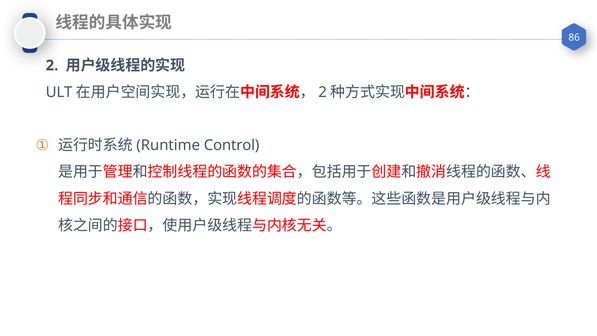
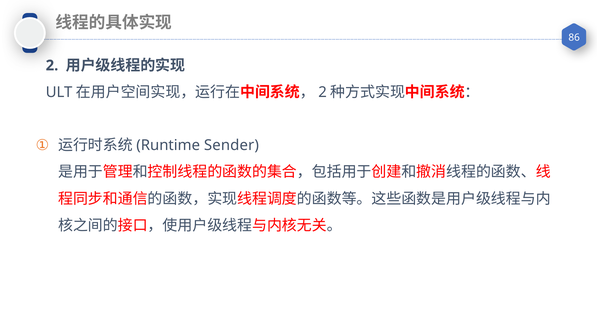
Control: Control -> Sender
